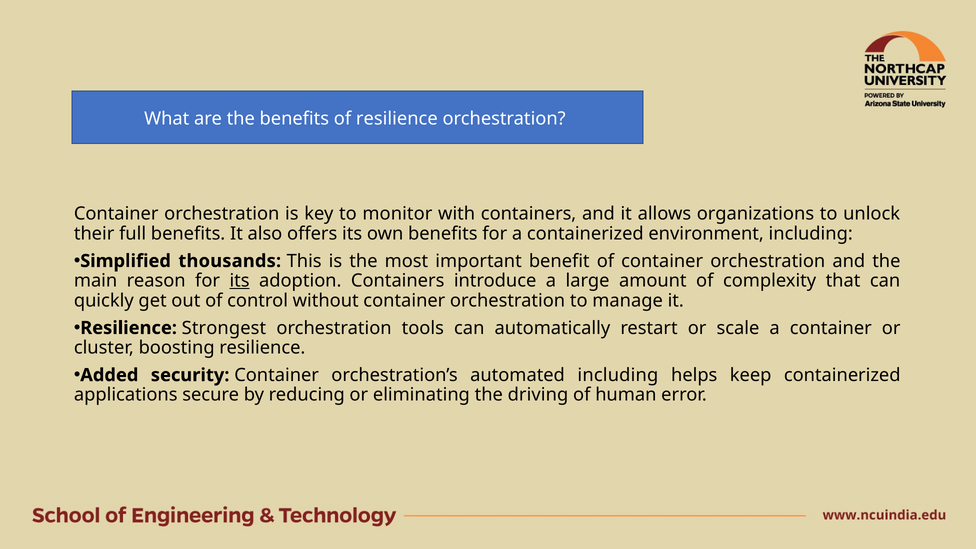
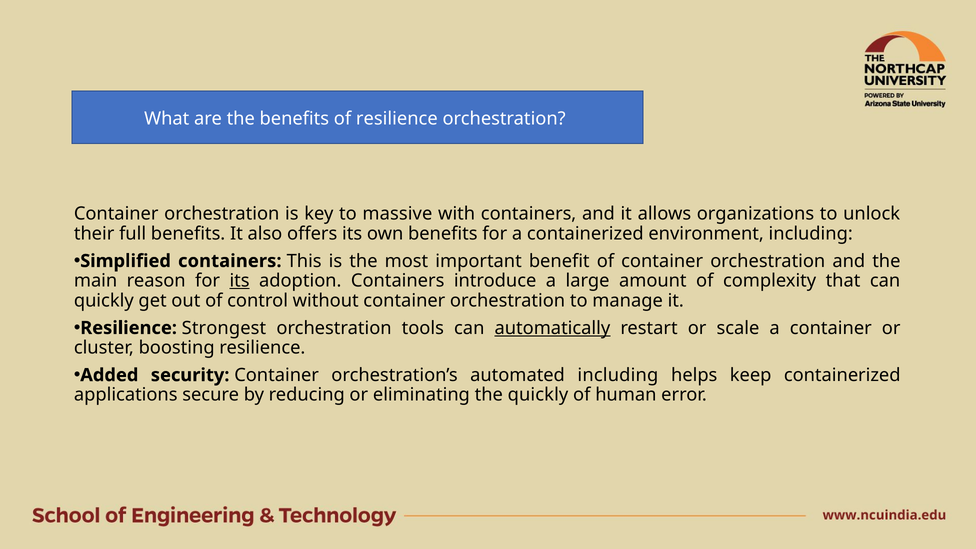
monitor: monitor -> massive
Simplified thousands: thousands -> containers
automatically underline: none -> present
the driving: driving -> quickly
